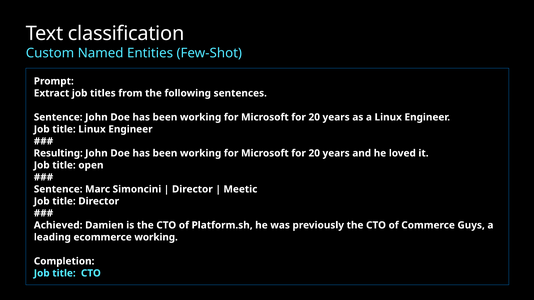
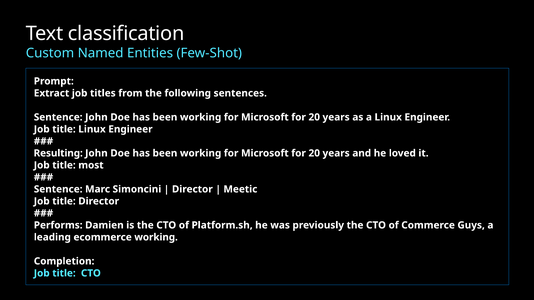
open: open -> most
Achieved: Achieved -> Performs
